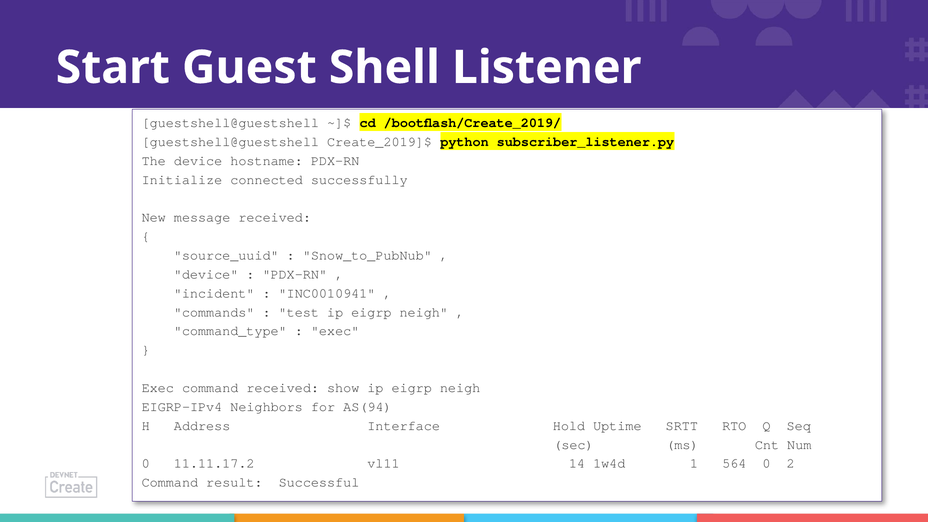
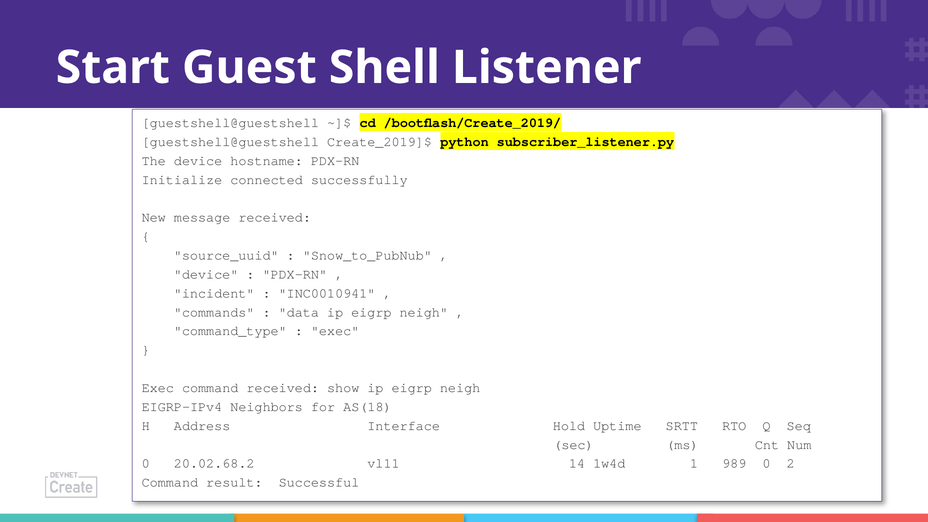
test: test -> data
AS(94: AS(94 -> AS(18
11.11.17.2: 11.11.17.2 -> 20.02.68.2
564: 564 -> 989
